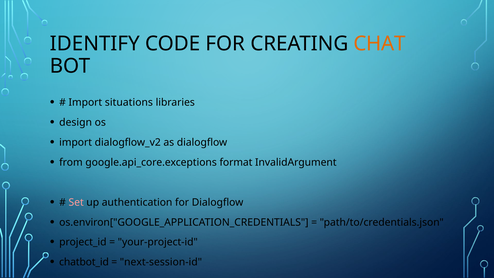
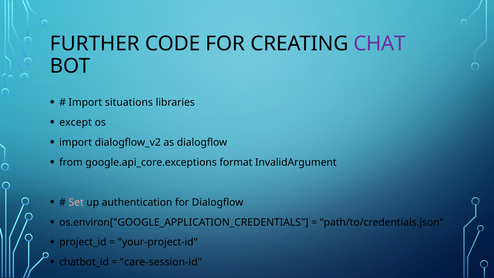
IDENTIFY: IDENTIFY -> FURTHER
CHAT colour: orange -> purple
design: design -> except
next-session-id: next-session-id -> care-session-id
